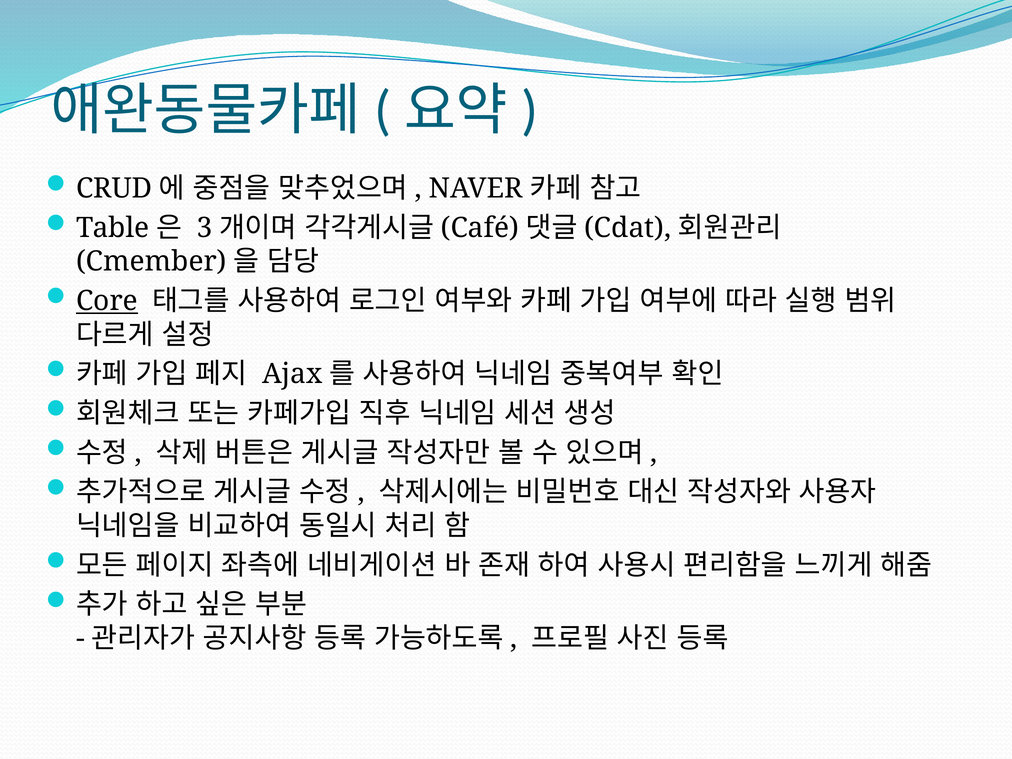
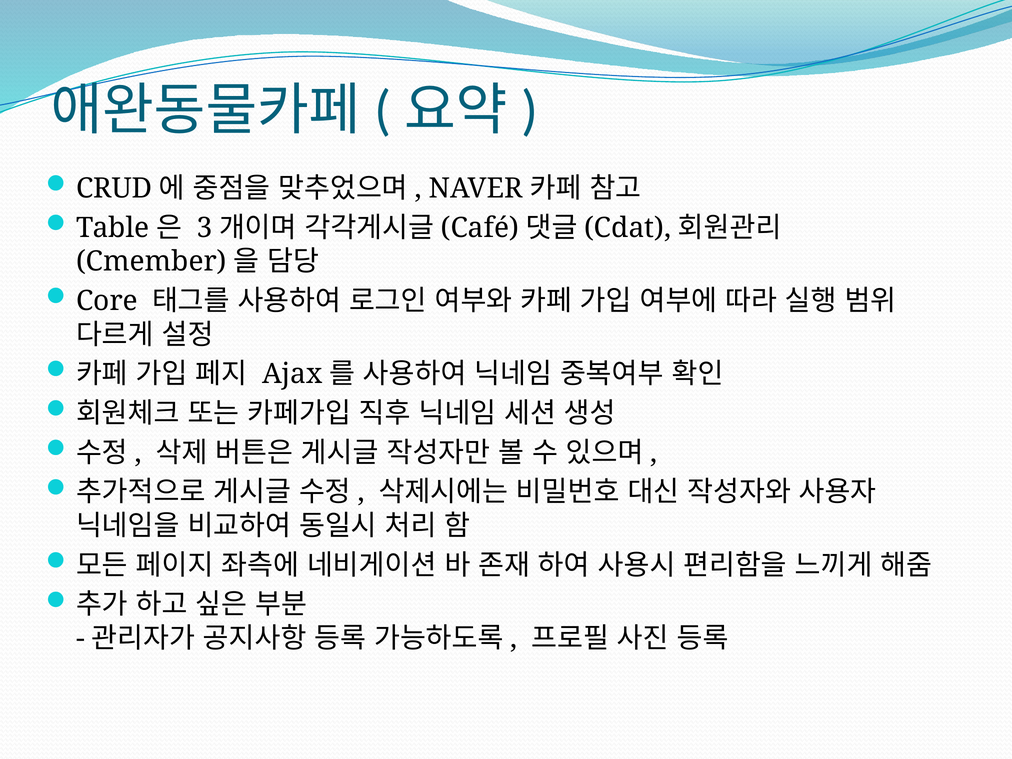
Core underline: present -> none
